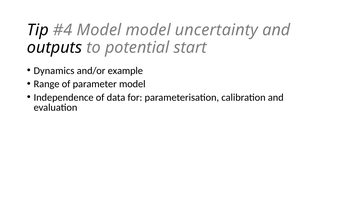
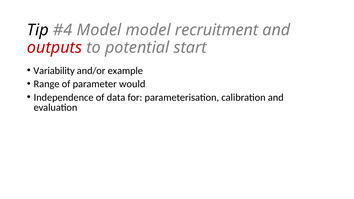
uncertainty: uncertainty -> recruitment
outputs colour: black -> red
Dynamics: Dynamics -> Variability
parameter model: model -> would
